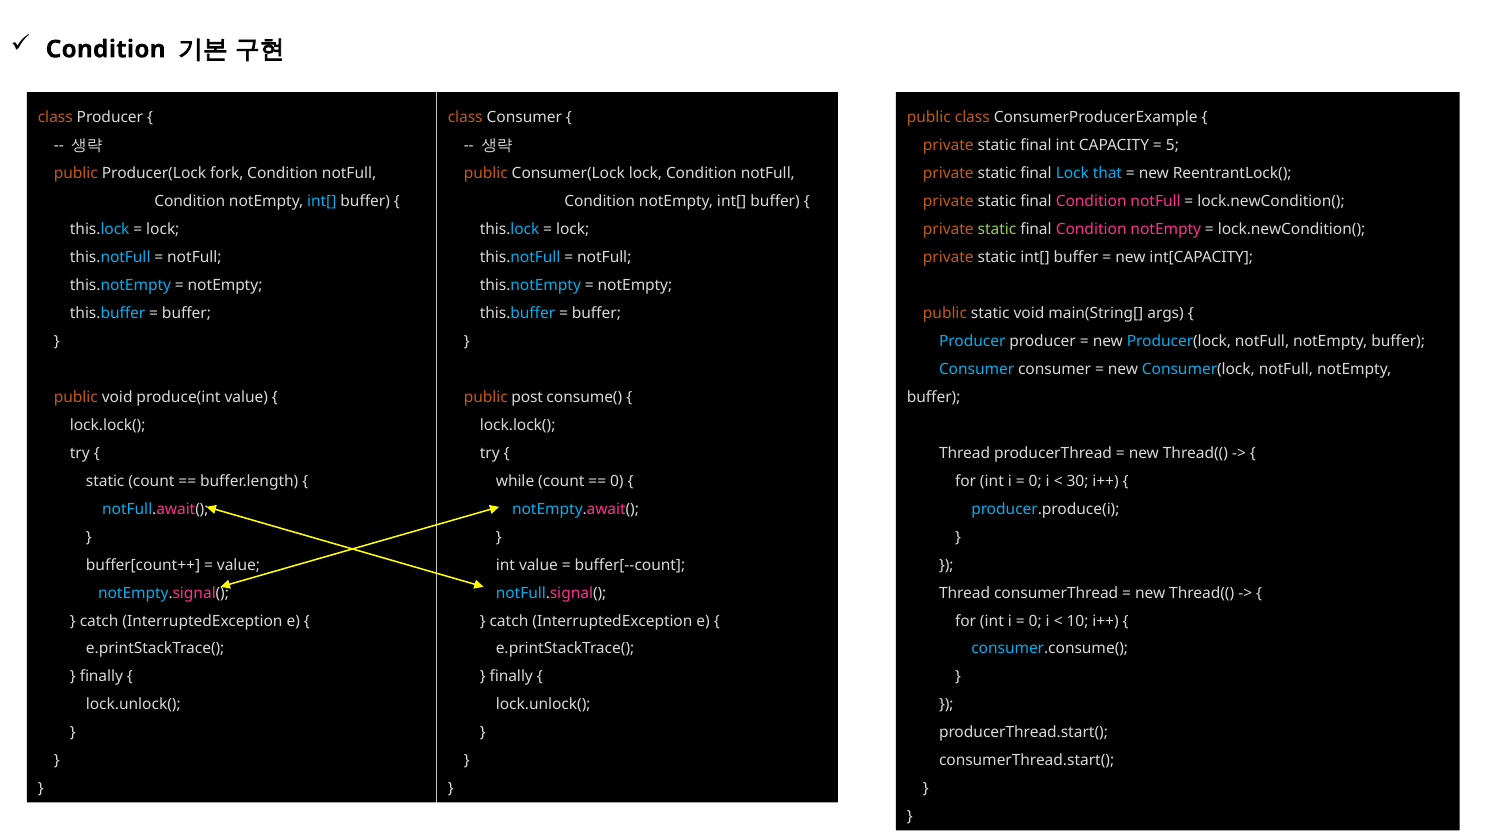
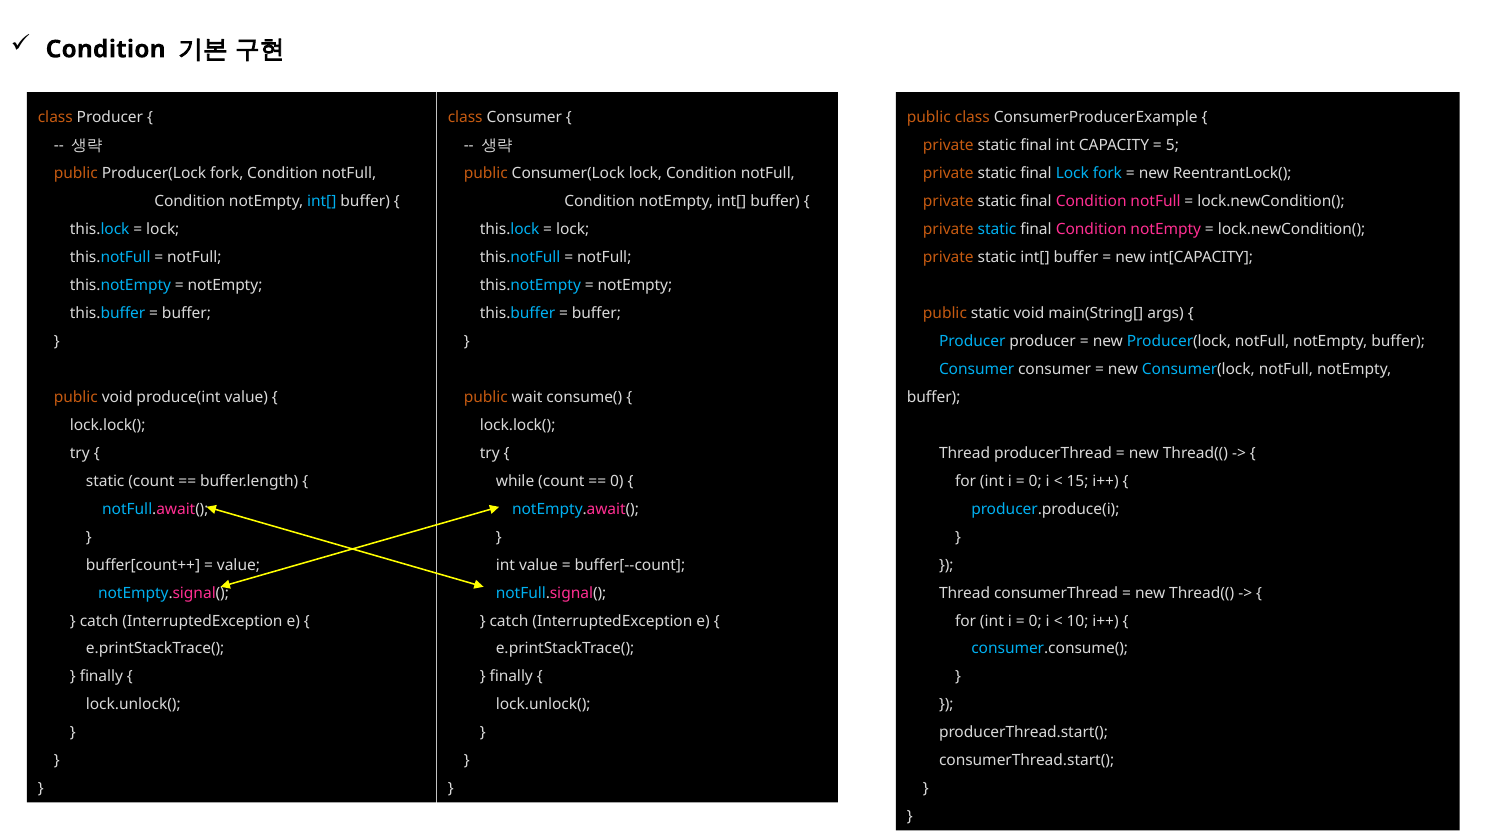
Lock that: that -> fork
static at (997, 229) colour: light green -> light blue
post: post -> wait
30: 30 -> 15
